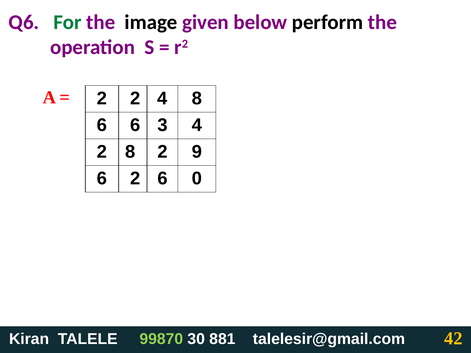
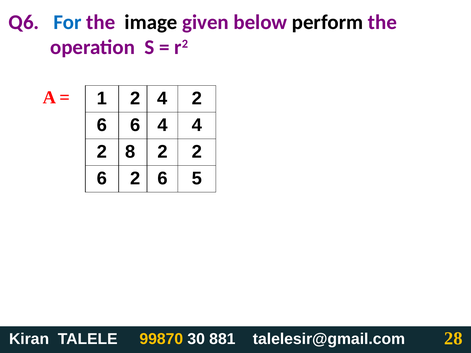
For colour: green -> blue
2 at (102, 98): 2 -> 1
2 4 8: 8 -> 2
6 3: 3 -> 4
2 9: 9 -> 2
0: 0 -> 5
99870 colour: light green -> yellow
42: 42 -> 28
